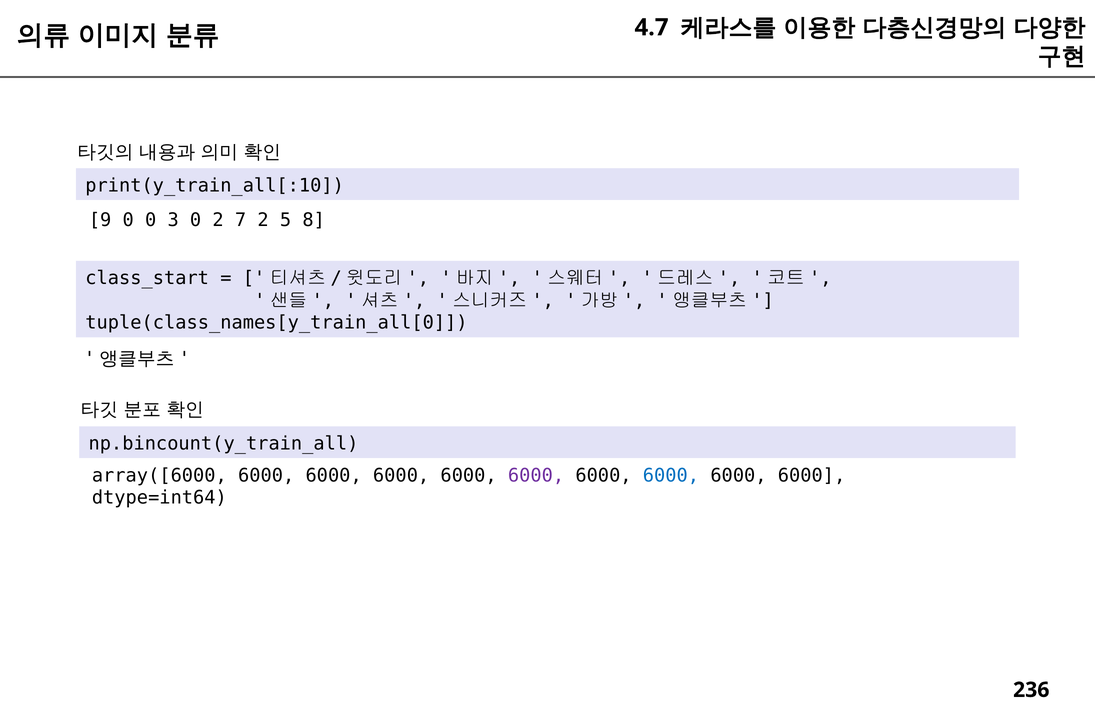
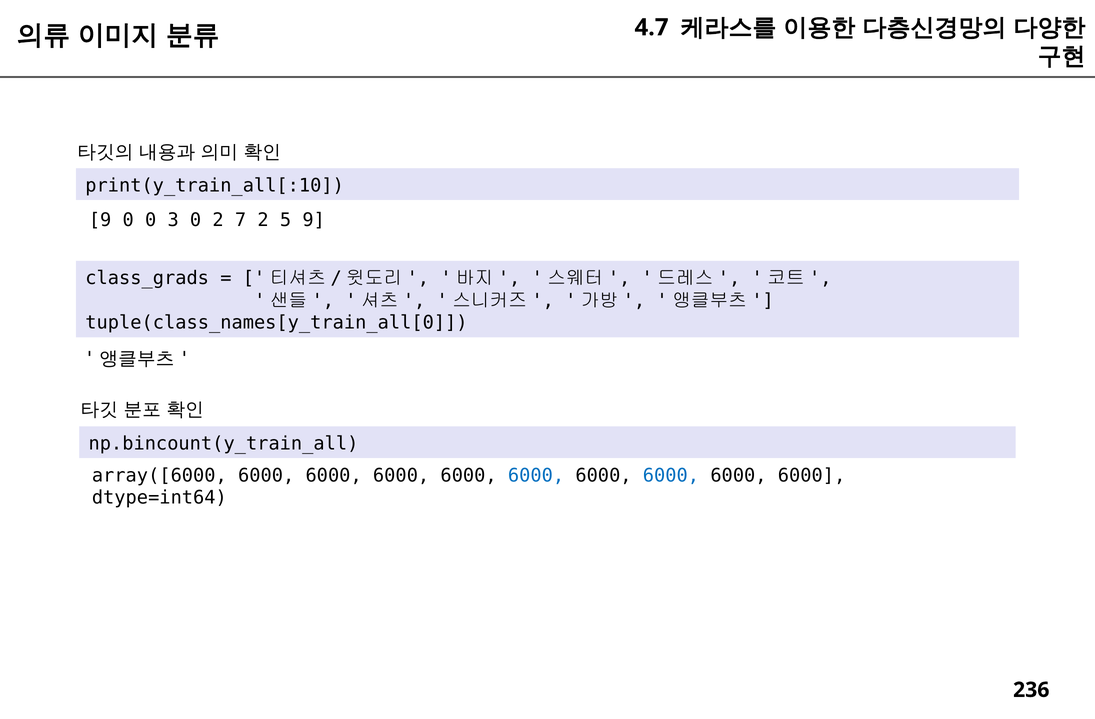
5 8: 8 -> 9
class_start: class_start -> class_grads
6000 at (536, 476) colour: purple -> blue
